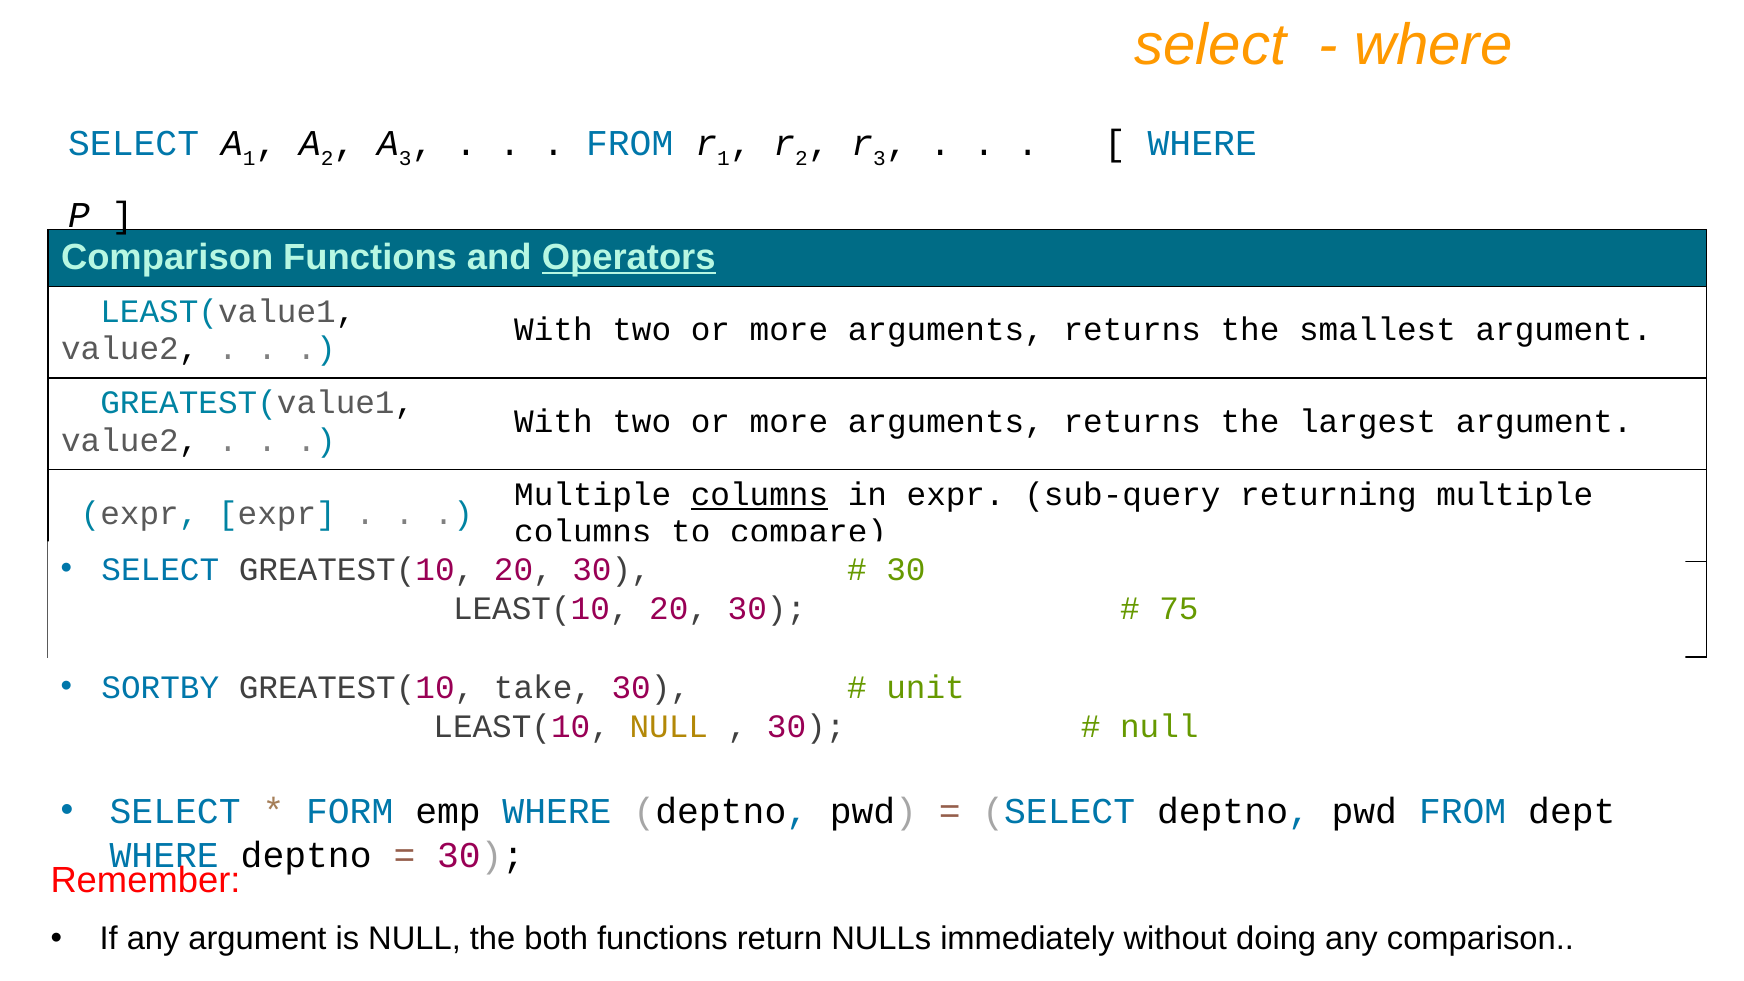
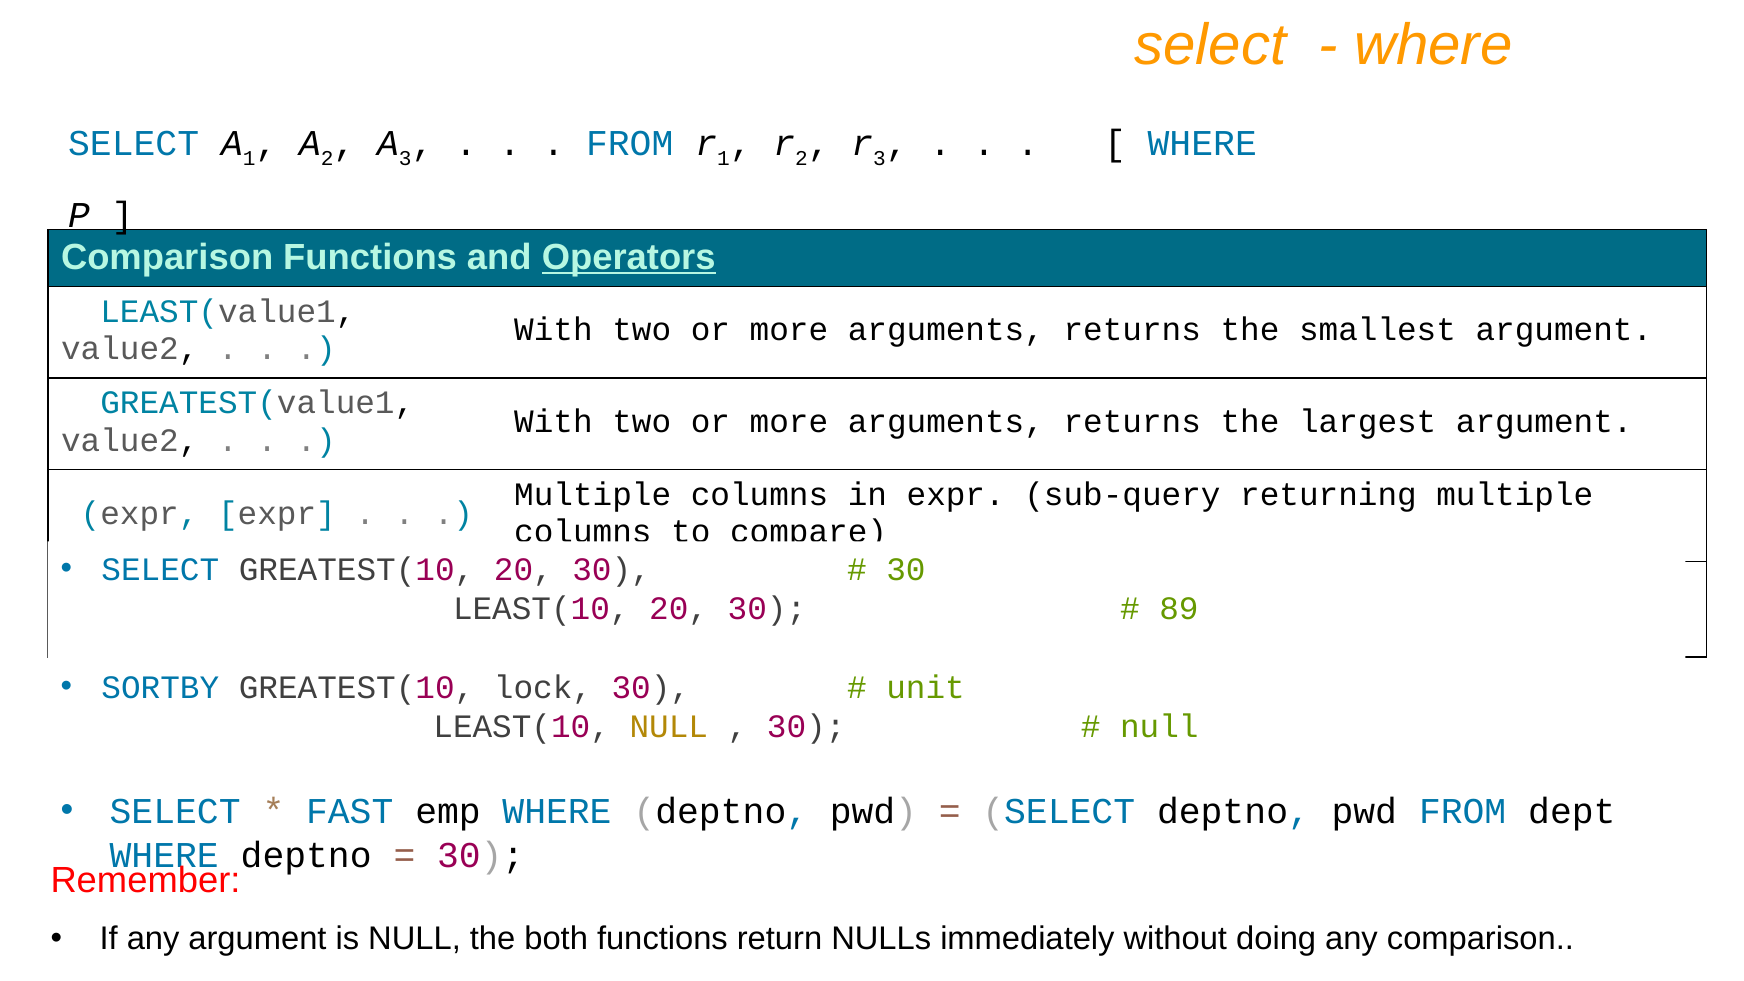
columns at (759, 495) underline: present -> none
75: 75 -> 89
take: take -> lock
FORM: FORM -> FAST
